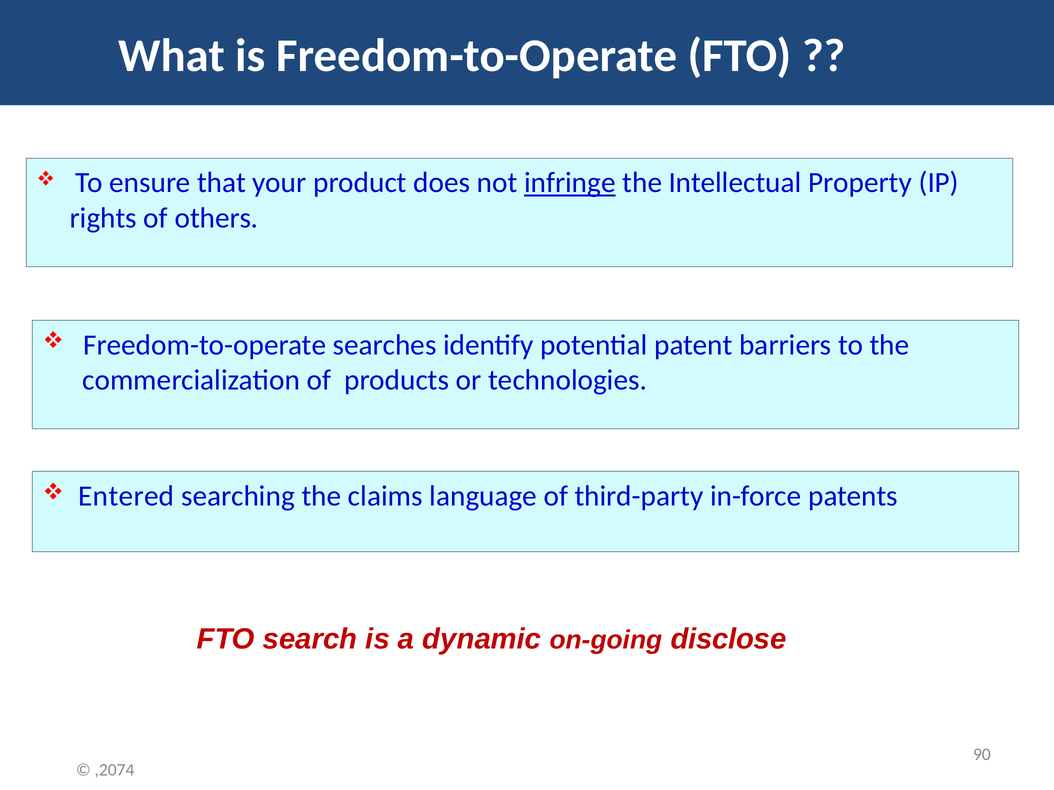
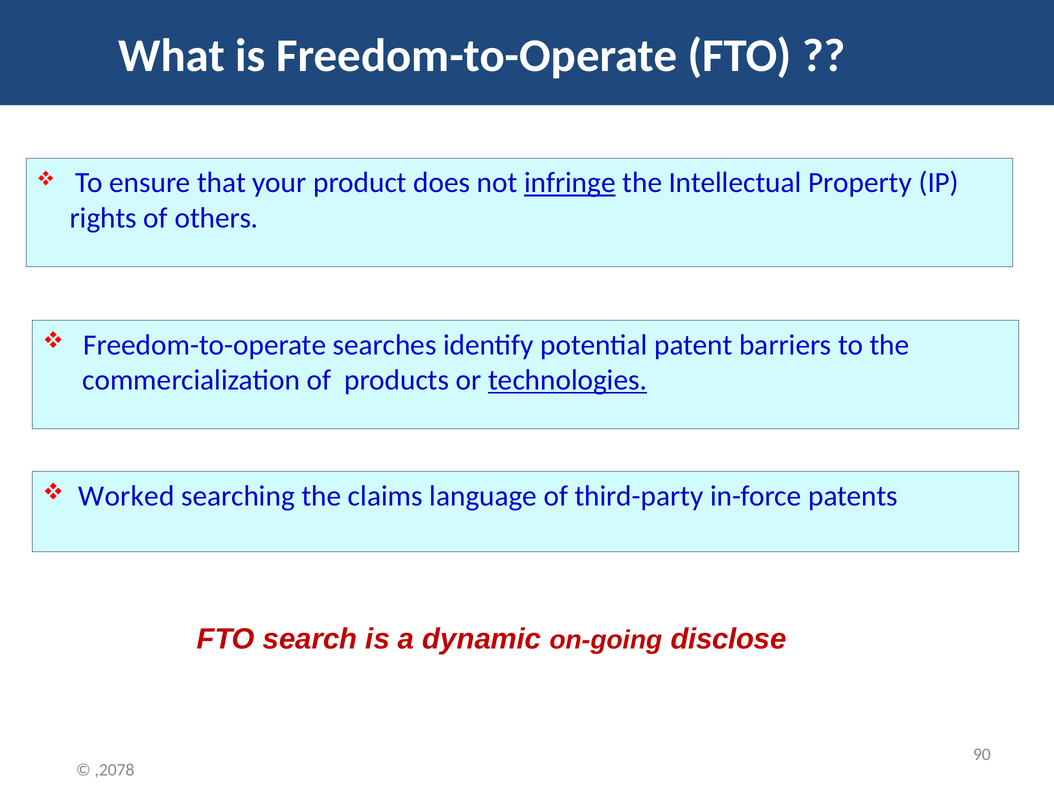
technologies underline: none -> present
Entered: Entered -> Worked
,2074: ,2074 -> ,2078
